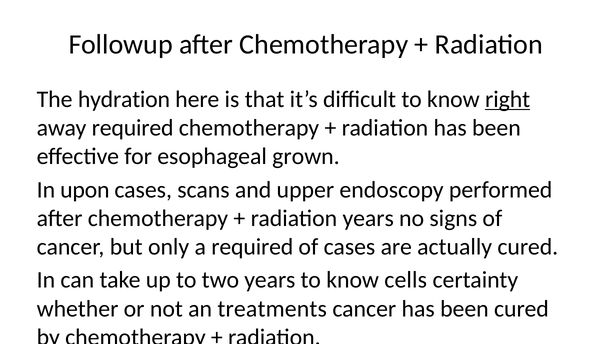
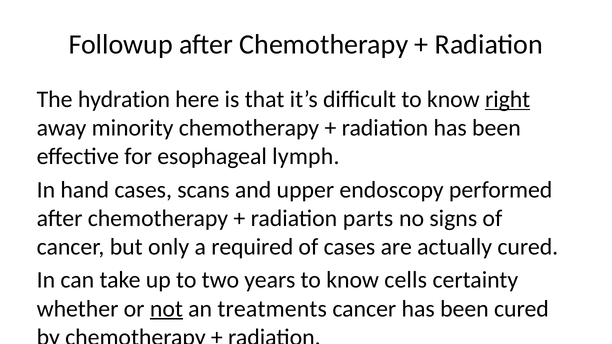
away required: required -> minority
grown: grown -> lymph
upon: upon -> hand
radiation years: years -> parts
not underline: none -> present
